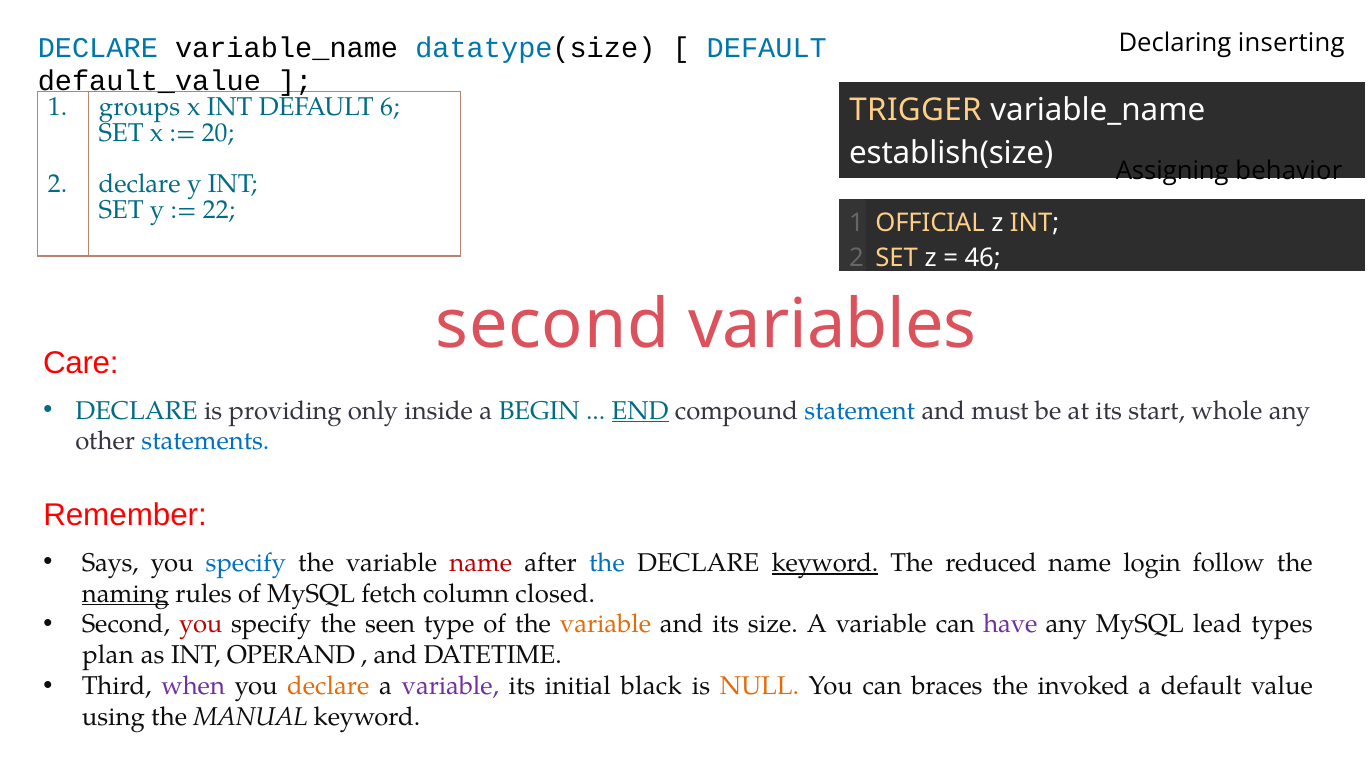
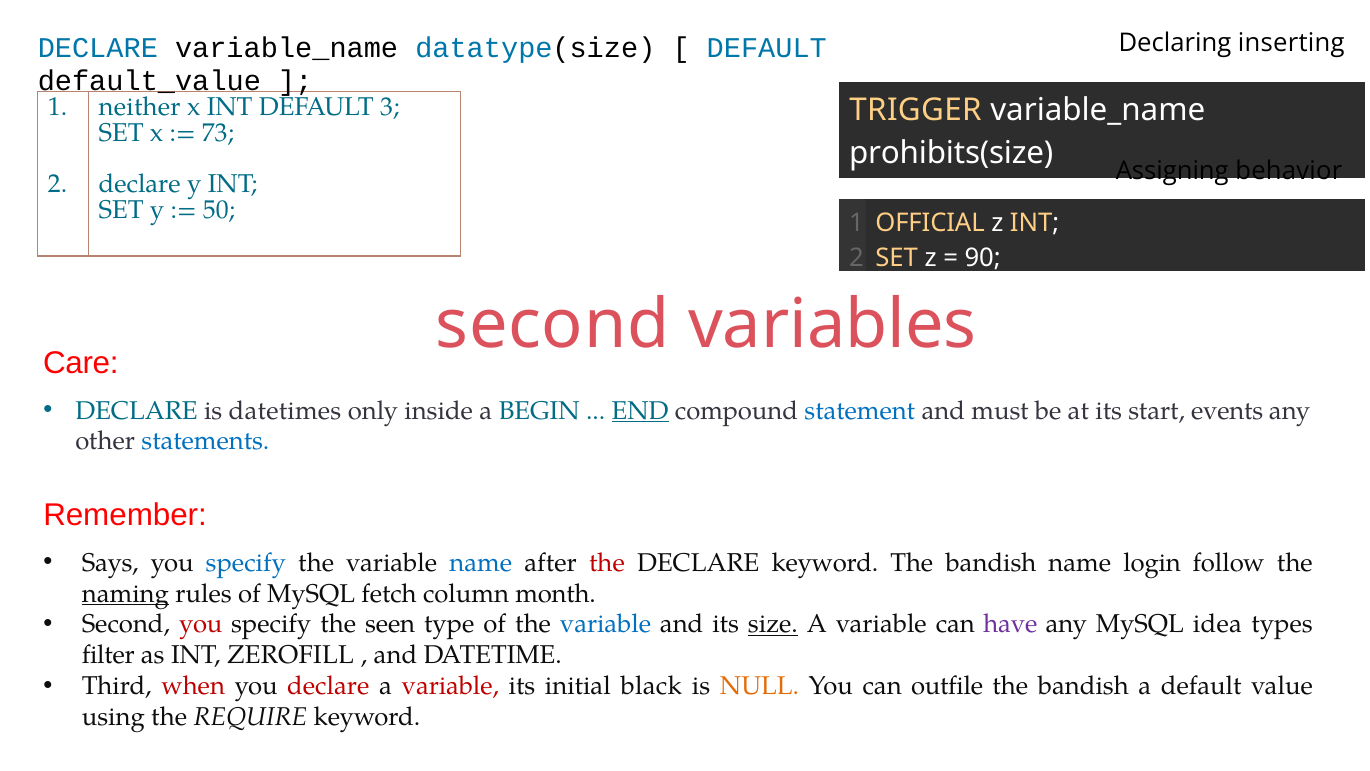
groups: groups -> neither
6: 6 -> 3
20: 20 -> 73
establish(size: establish(size -> prohibits(size
22: 22 -> 50
46: 46 -> 90
providing: providing -> datetimes
whole: whole -> events
name at (481, 562) colour: red -> blue
the at (607, 562) colour: blue -> red
keyword at (825, 562) underline: present -> none
reduced at (991, 562): reduced -> bandish
closed: closed -> month
variable at (606, 624) colour: orange -> blue
size underline: none -> present
lead: lead -> idea
plan: plan -> filter
OPERAND: OPERAND -> ZEROFILL
when colour: purple -> red
declare at (328, 686) colour: orange -> red
variable at (450, 686) colour: purple -> red
braces: braces -> outfile
invoked at (1083, 686): invoked -> bandish
MANUAL: MANUAL -> REQUIRE
